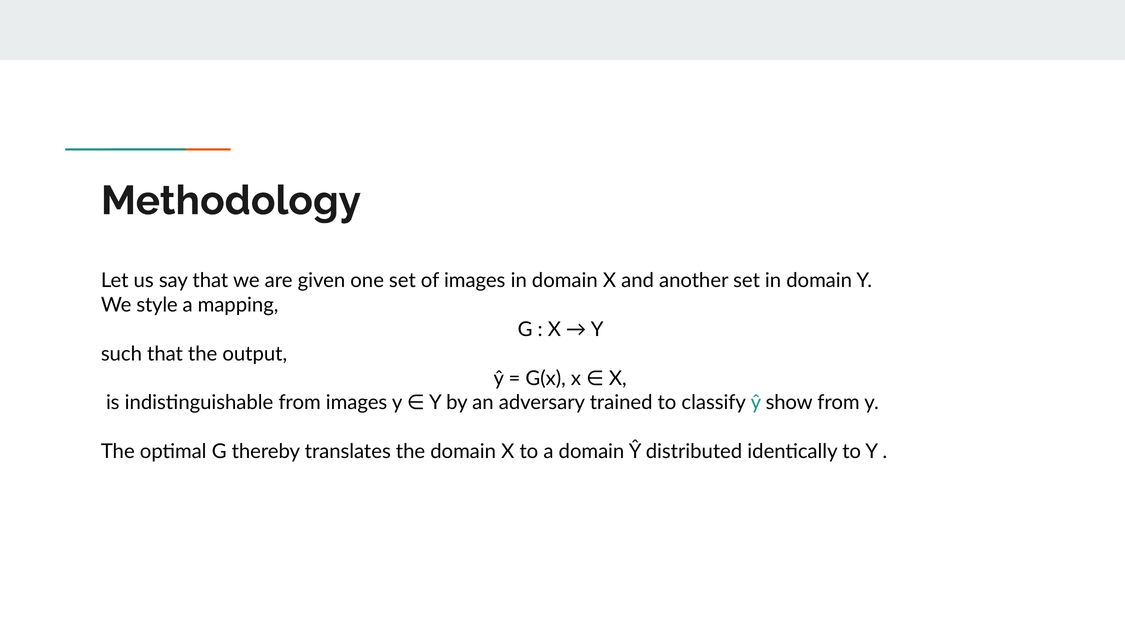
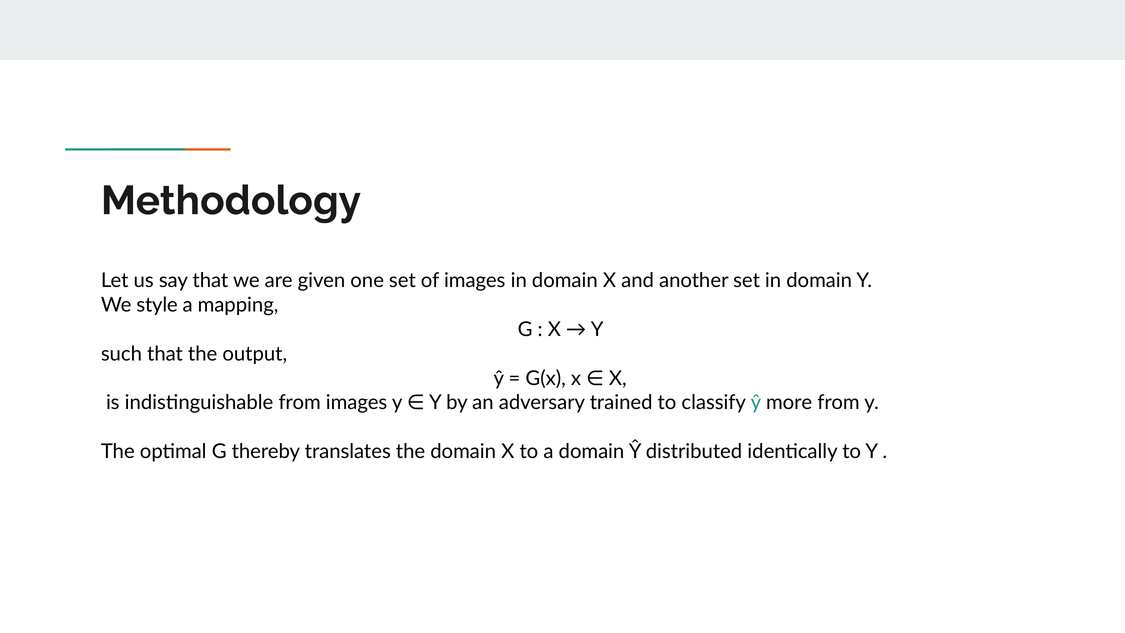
show: show -> more
